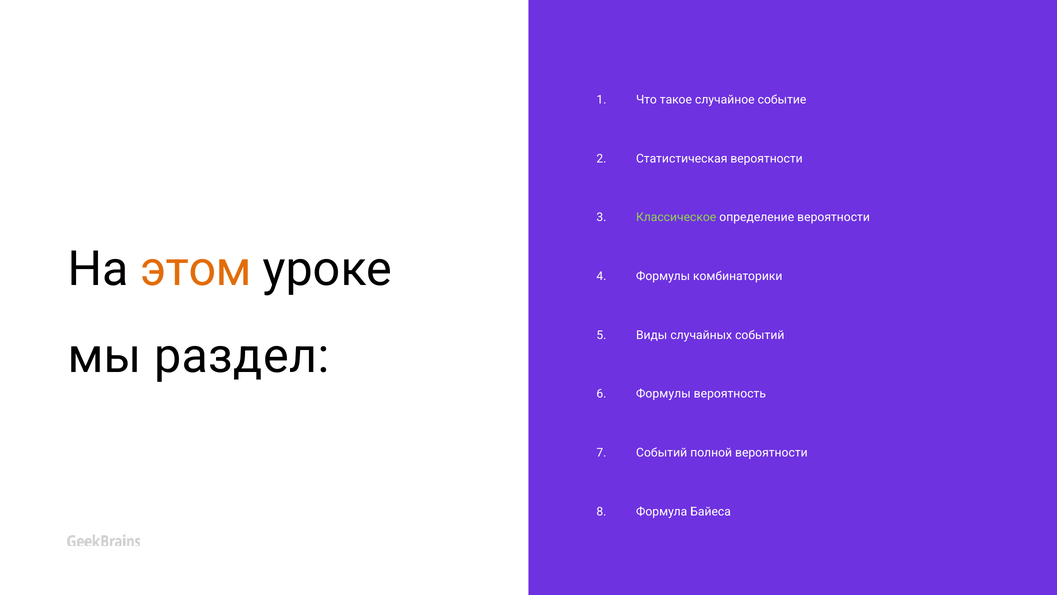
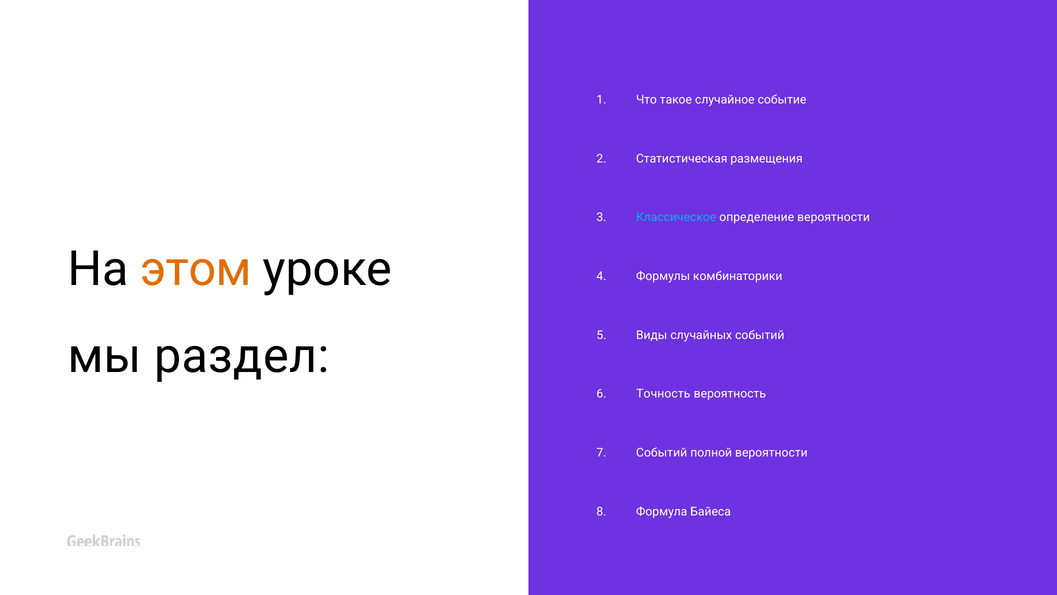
Статистическая вероятности: вероятности -> размещения
Классическое colour: light green -> light blue
Формулы at (663, 394): Формулы -> Точность
